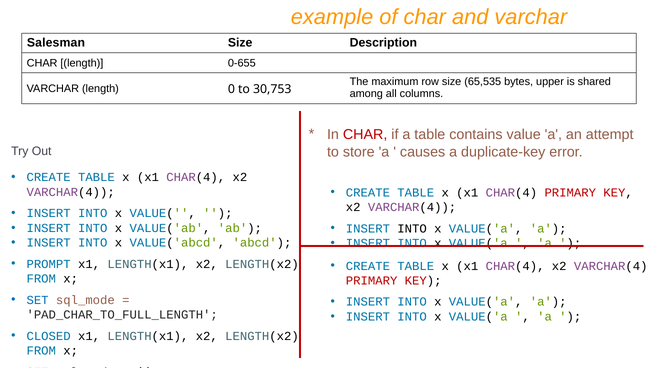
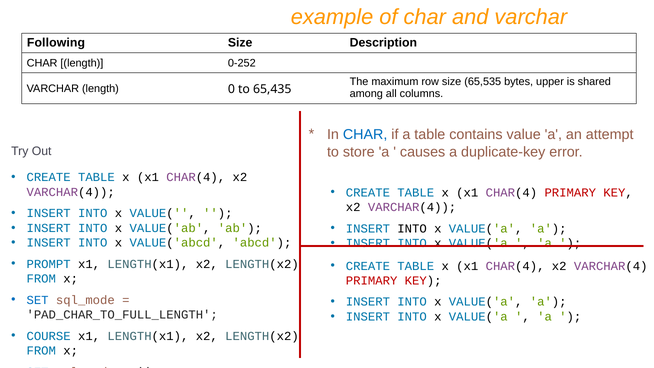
Salesman: Salesman -> Following
0-655: 0-655 -> 0-252
30,753: 30,753 -> 65,435
CHAR at (365, 135) colour: red -> blue
CLOSED: CLOSED -> COURSE
